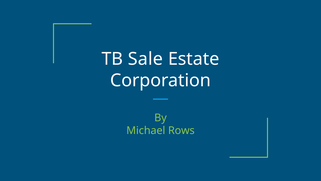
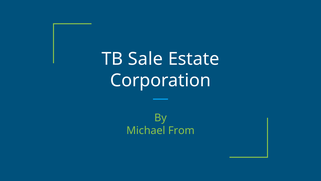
Rows: Rows -> From
